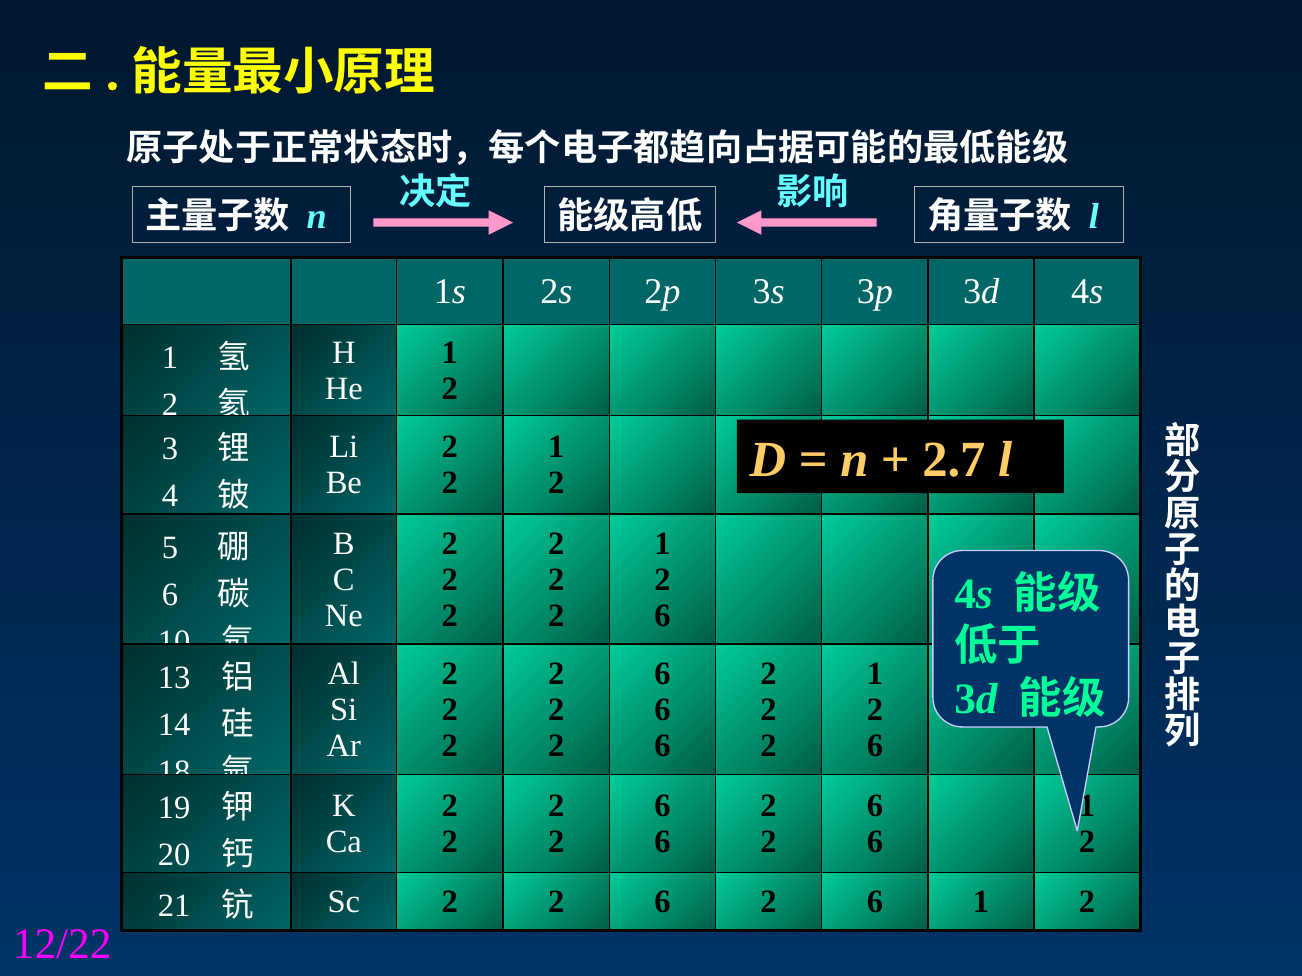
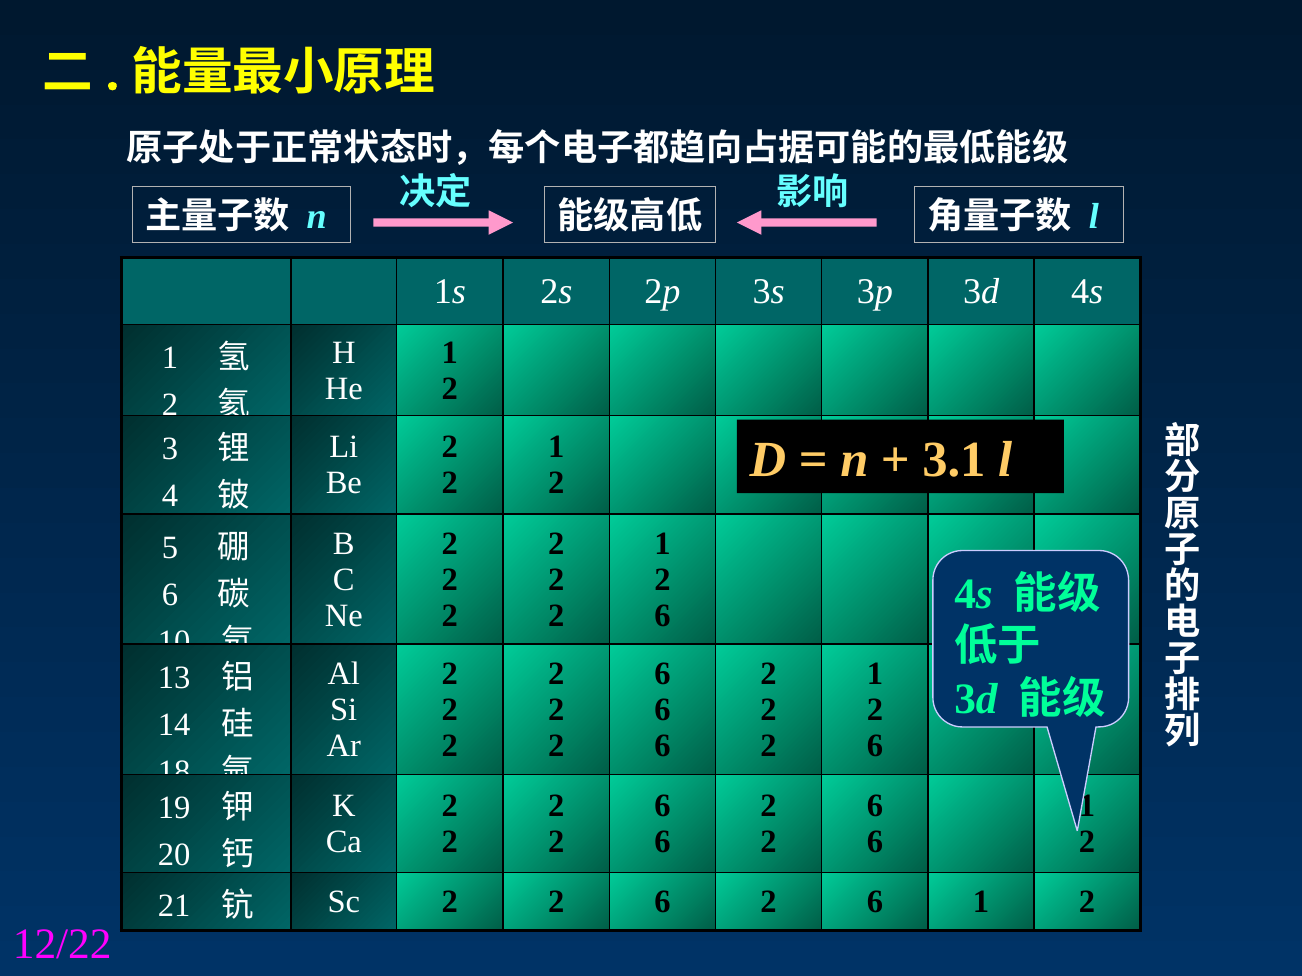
2.7: 2.7 -> 3.1
